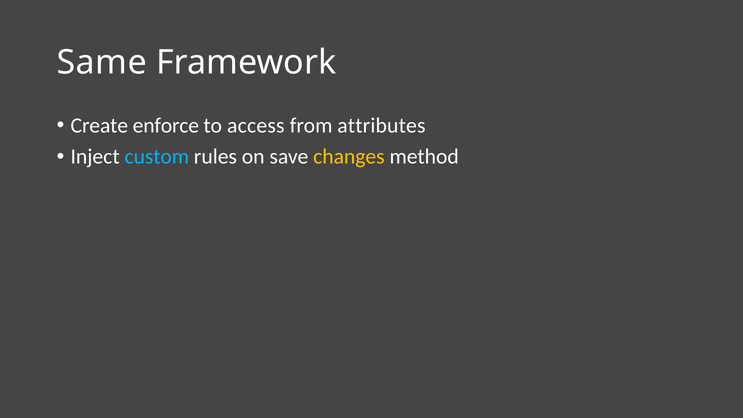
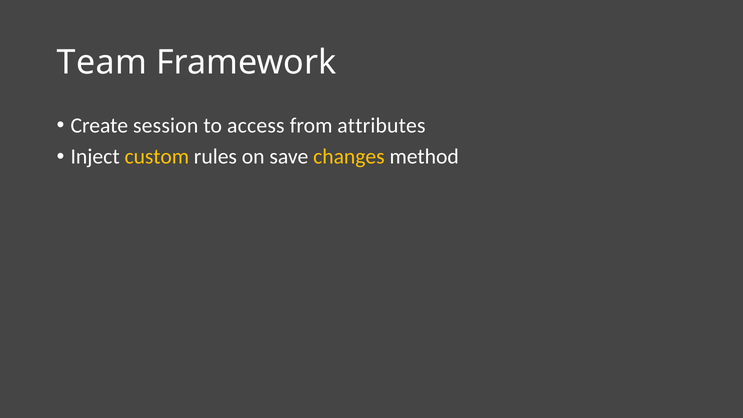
Same: Same -> Team
enforce: enforce -> session
custom colour: light blue -> yellow
